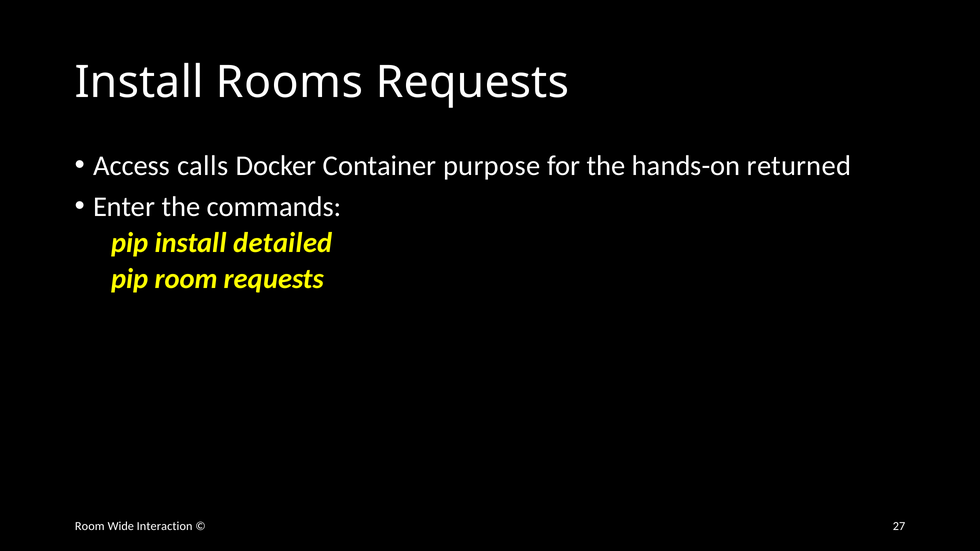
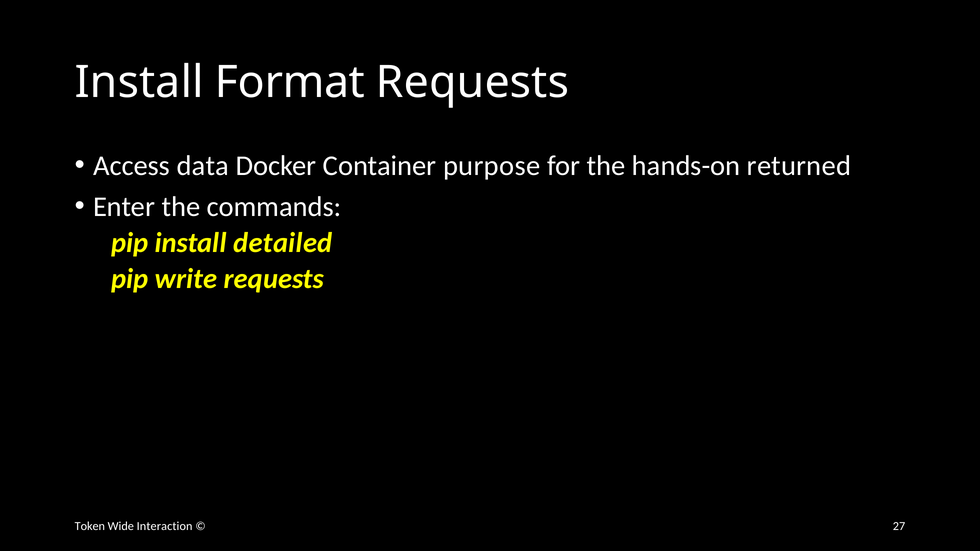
Rooms: Rooms -> Format
calls: calls -> data
pip room: room -> write
Room at (90, 526): Room -> Token
